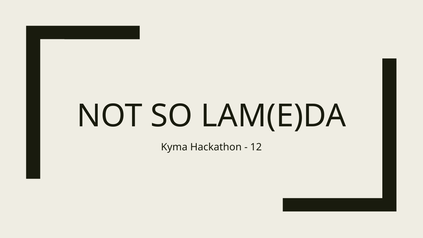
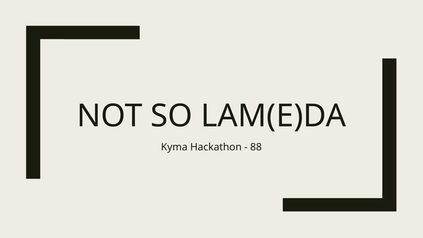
12: 12 -> 88
